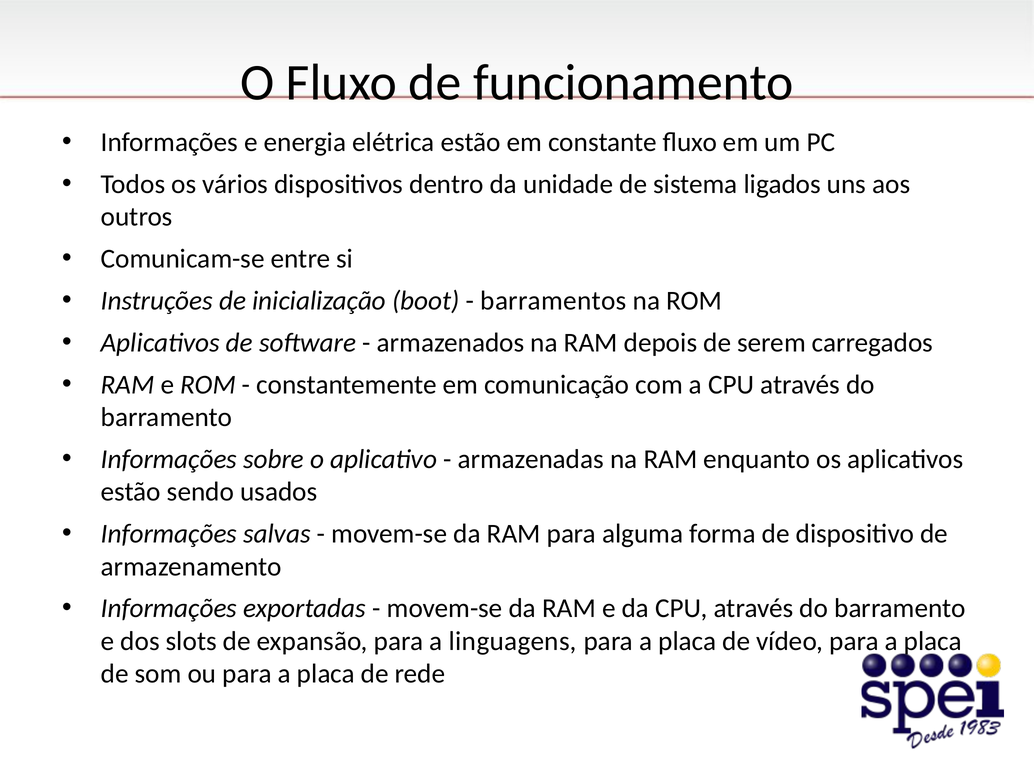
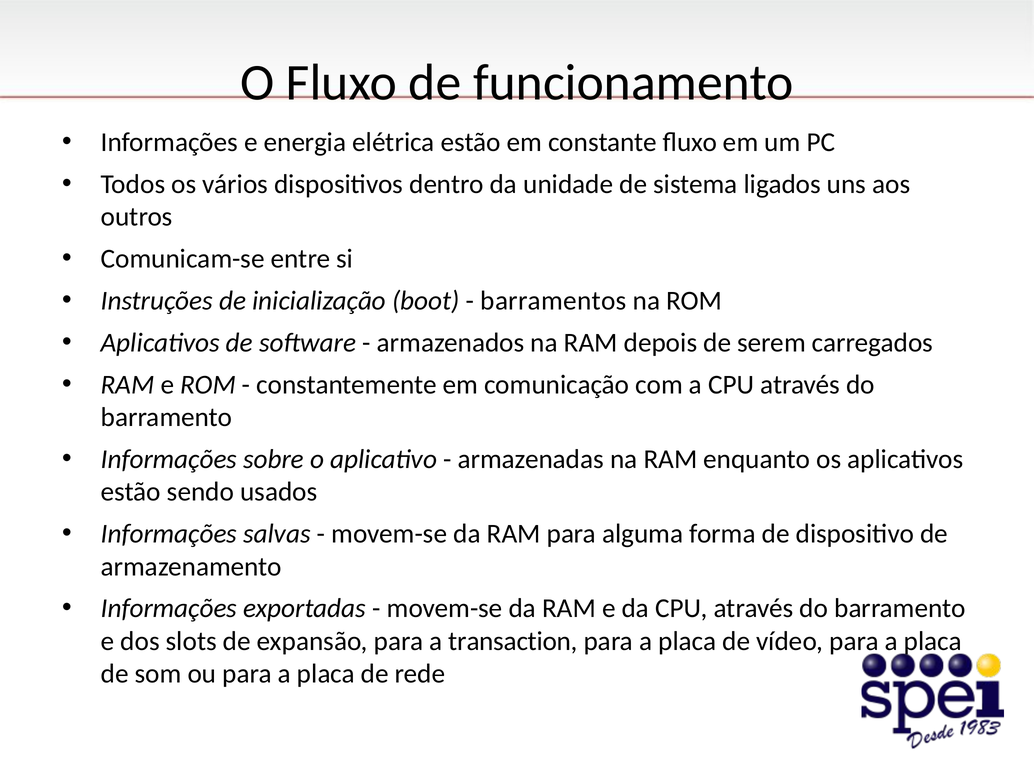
linguagens: linguagens -> transaction
